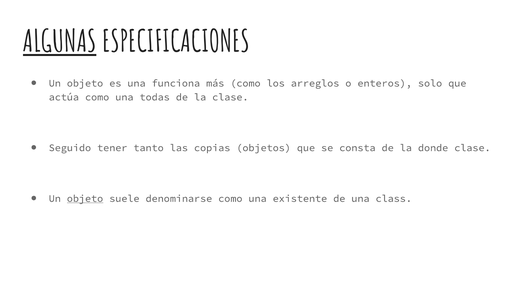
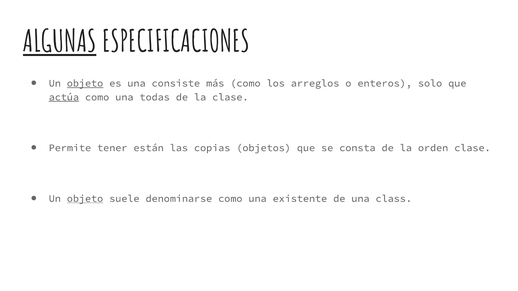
objeto at (85, 83) underline: none -> present
funciona: funciona -> consiste
actúa underline: none -> present
Seguido: Seguido -> Permite
tanto: tanto -> están
donde: donde -> orden
